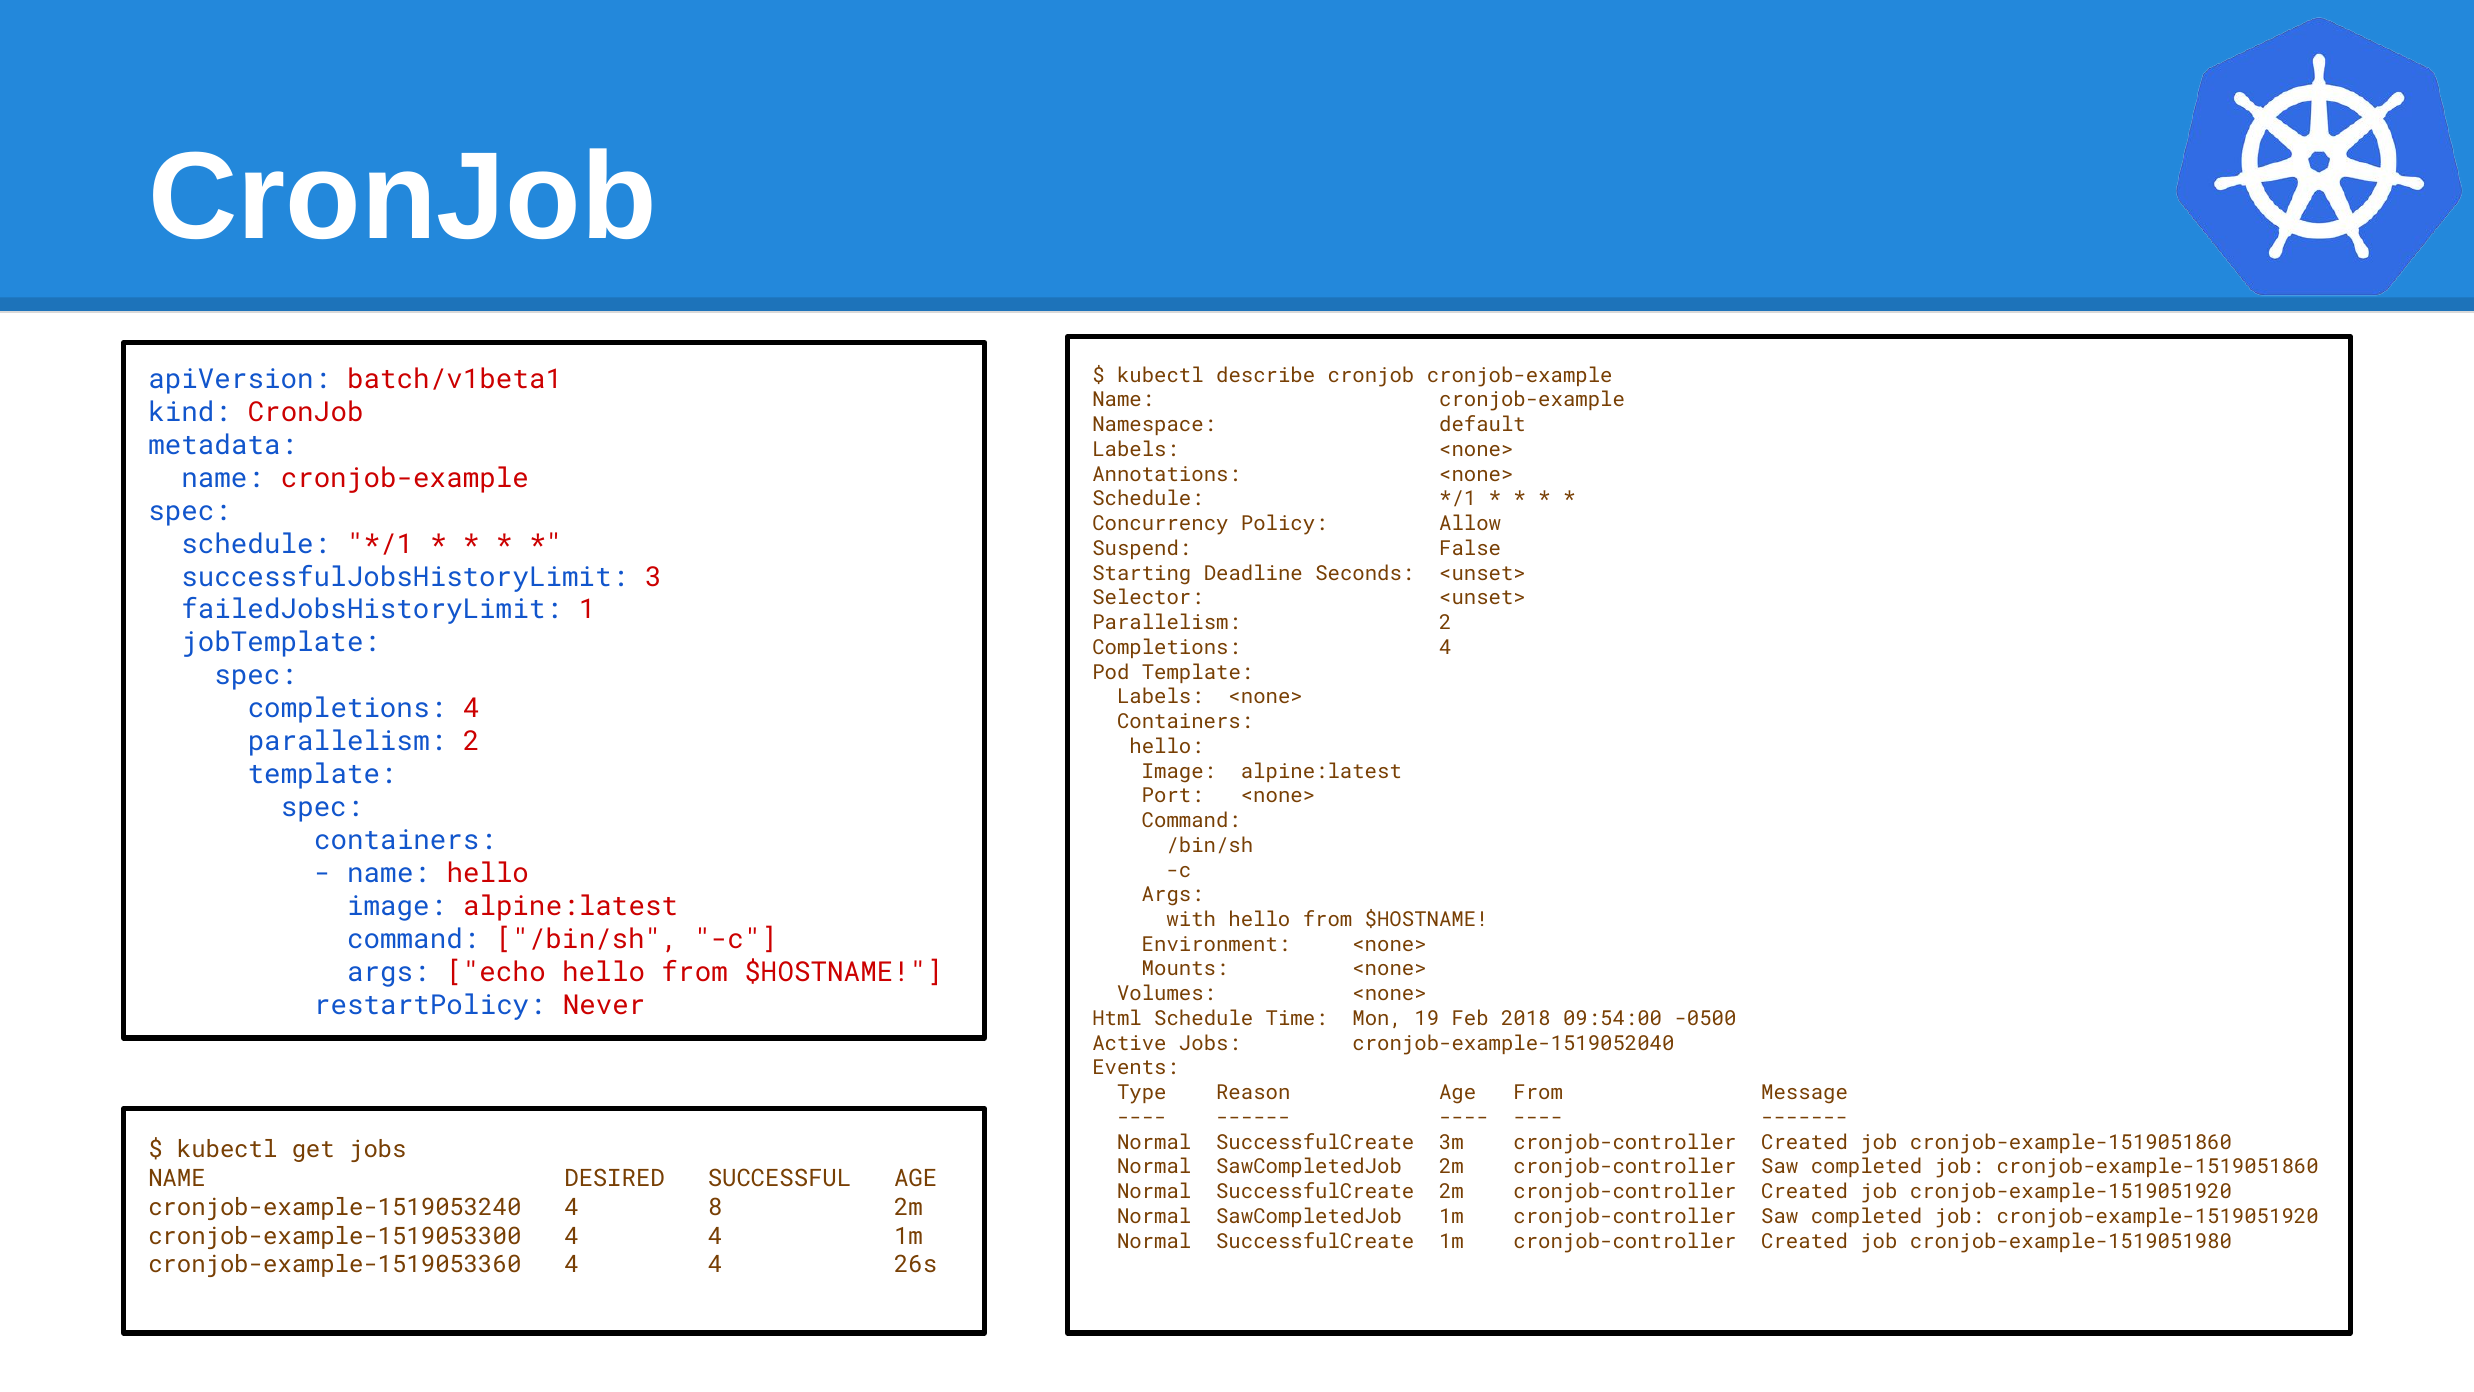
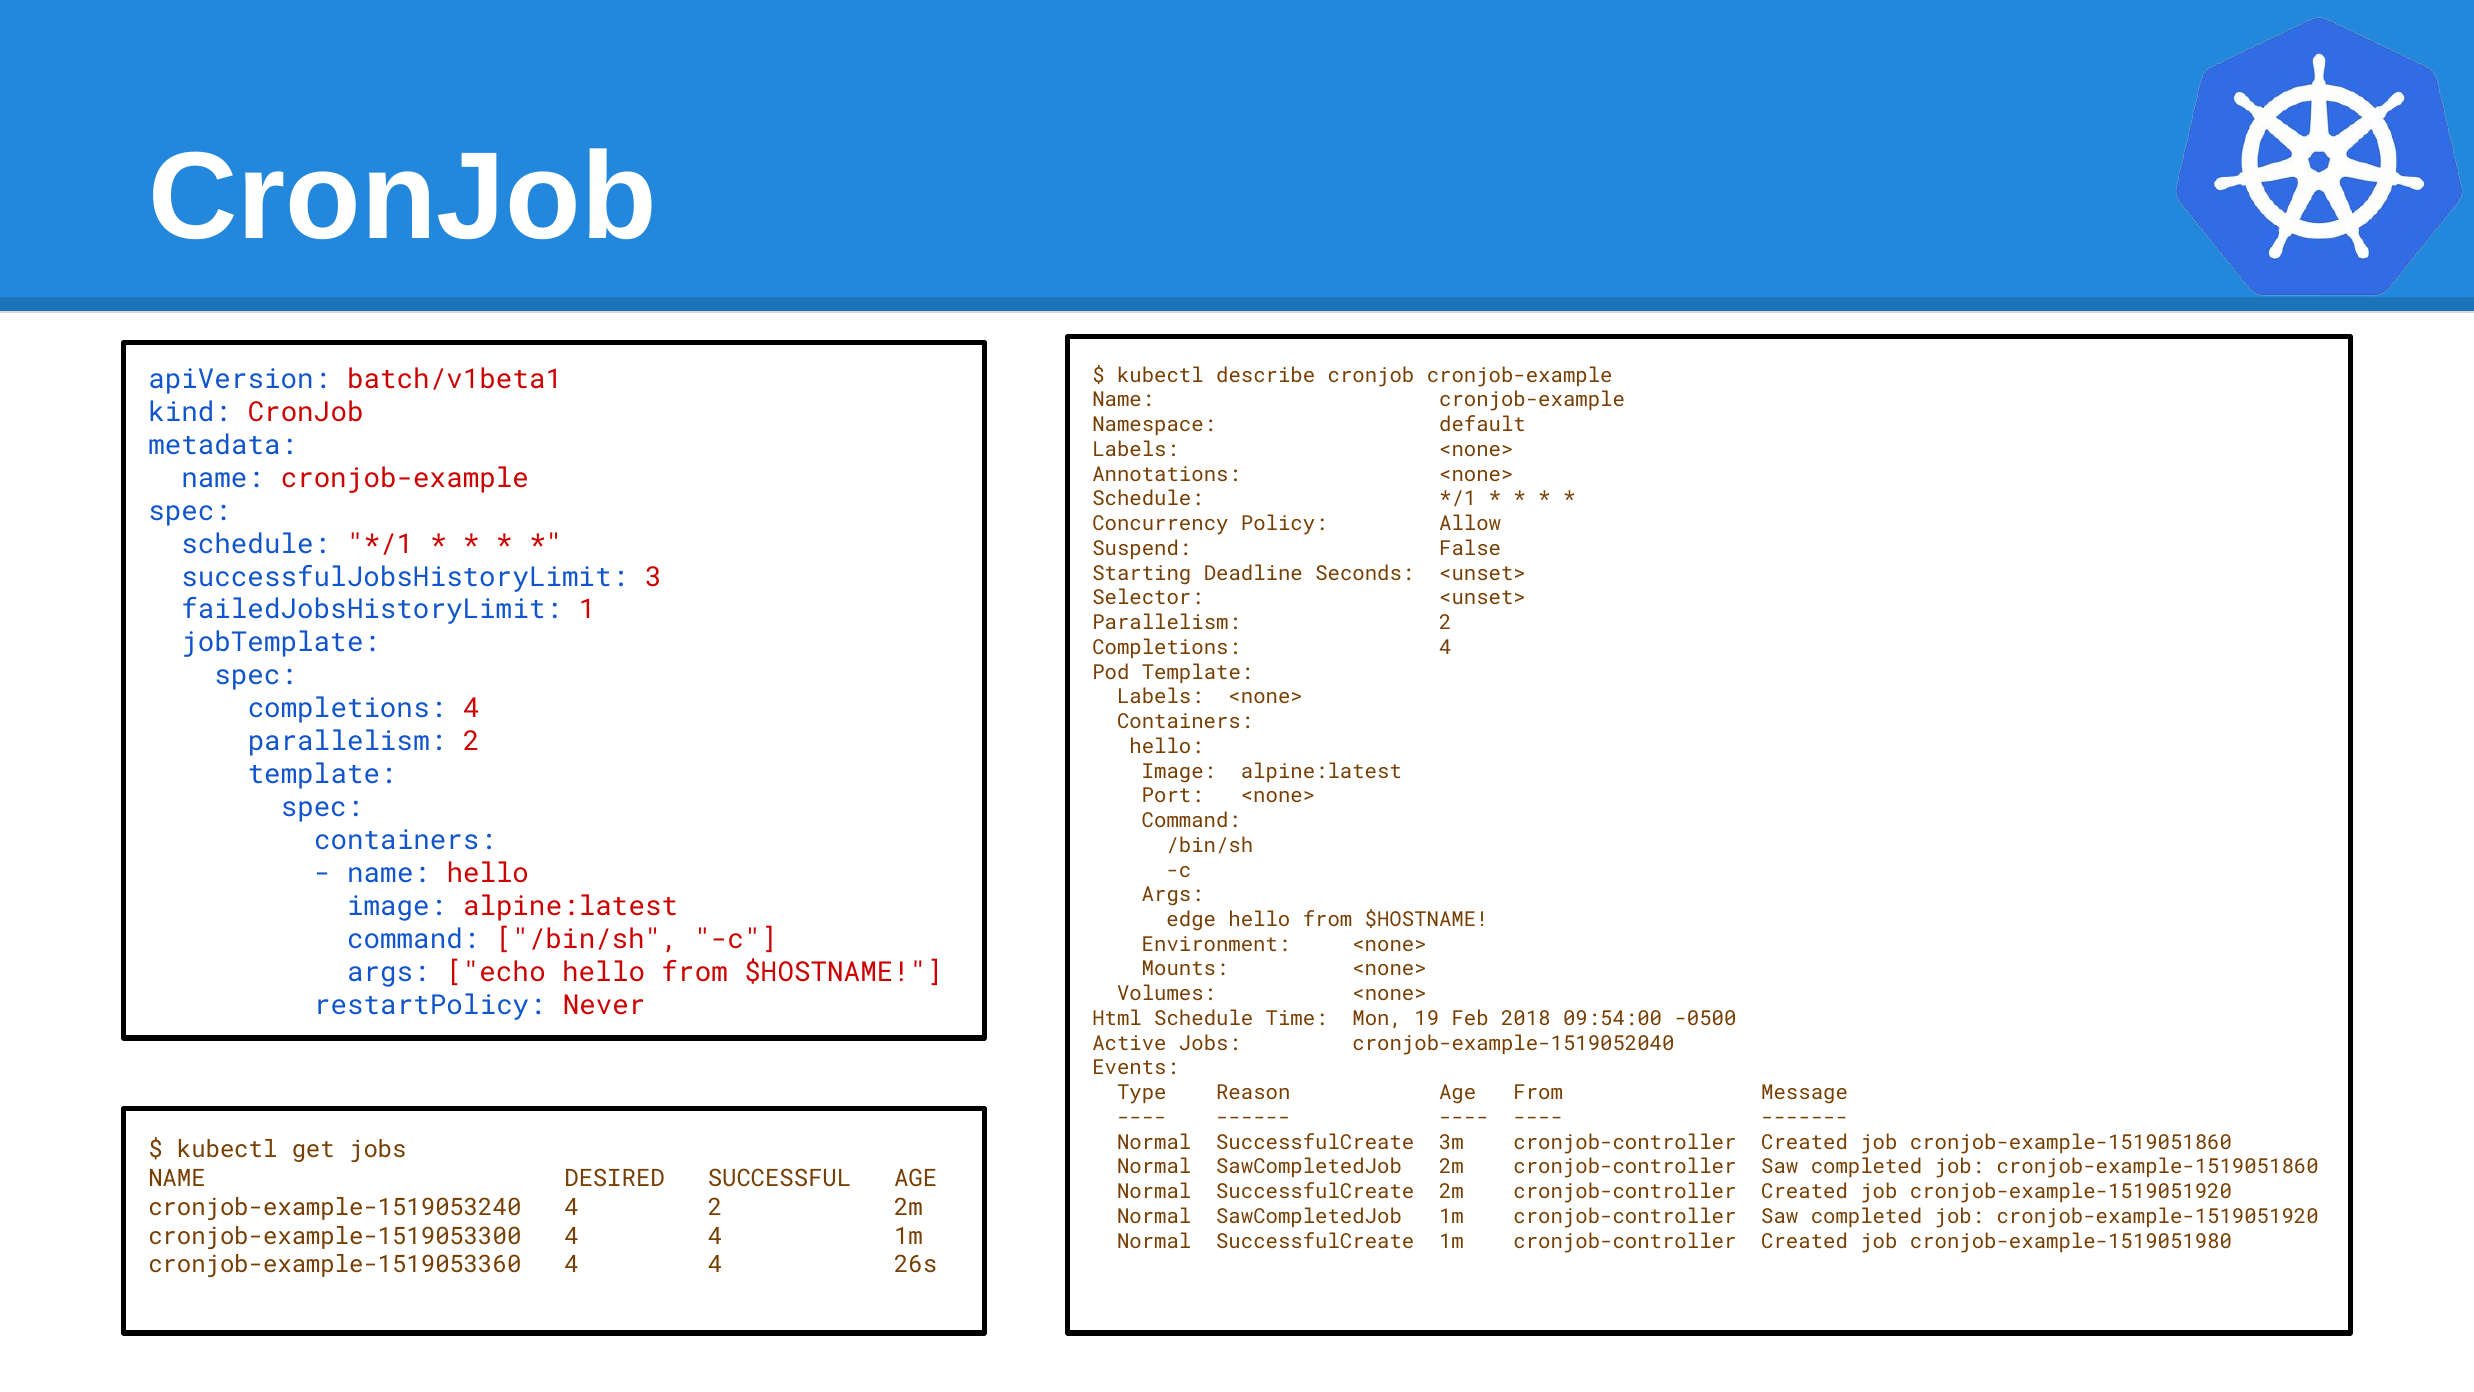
with: with -> edge
4 8: 8 -> 2
